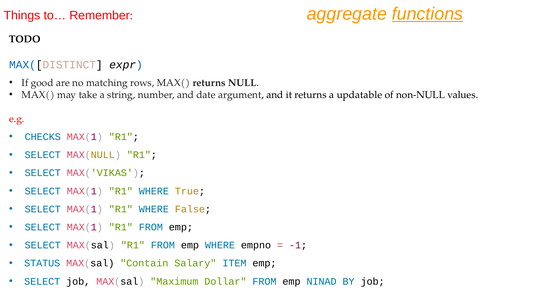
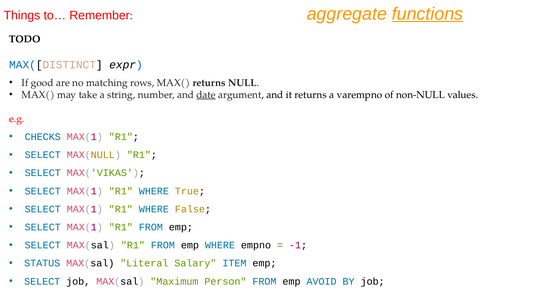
date underline: none -> present
updatable: updatable -> varempno
Contain: Contain -> Literal
Dollar: Dollar -> Person
NINAD: NINAD -> AVOID
